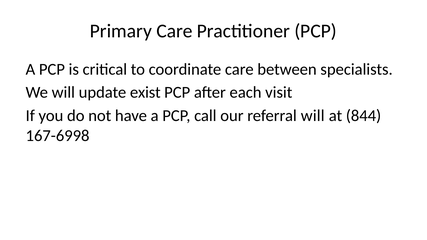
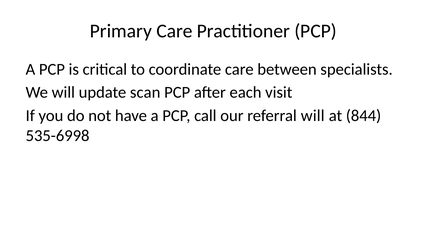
exist: exist -> scan
167-6998: 167-6998 -> 535-6998
